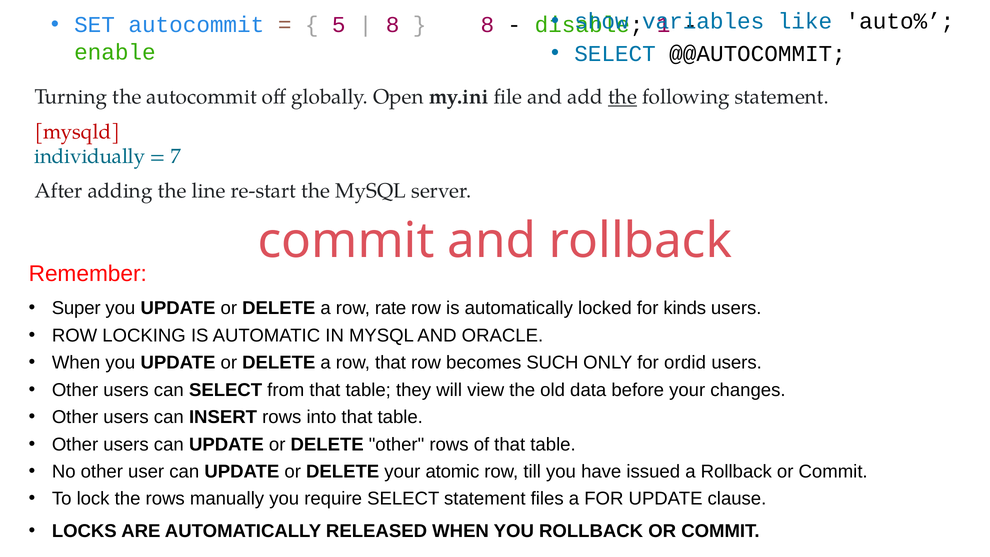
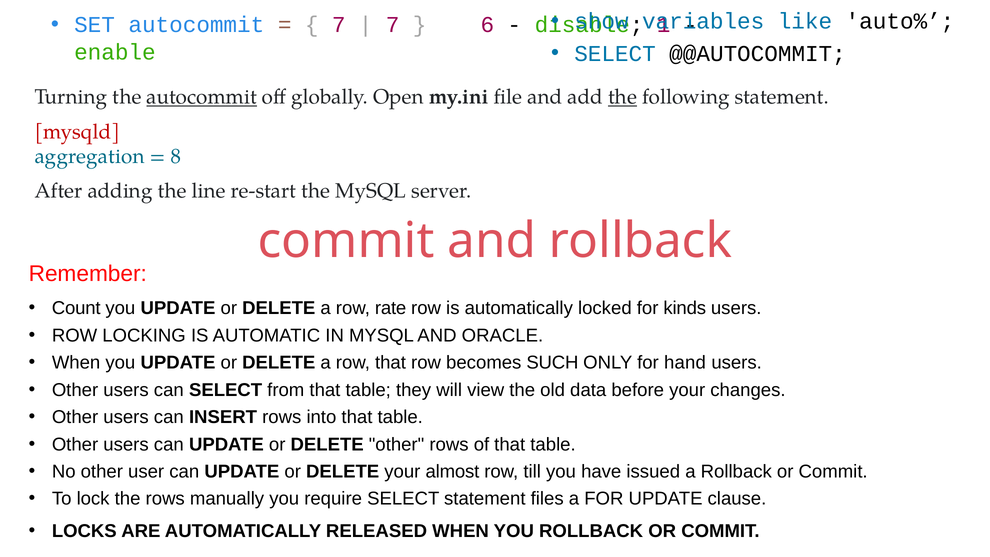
5 at (339, 25): 5 -> 7
8 at (393, 25): 8 -> 7
8 at (487, 25): 8 -> 6
autocommit at (202, 97) underline: none -> present
individually: individually -> aggregation
7: 7 -> 8
Super: Super -> Count
ordid: ordid -> hand
atomic: atomic -> almost
